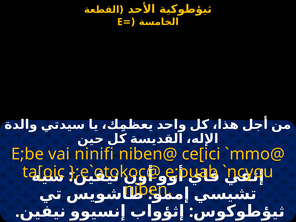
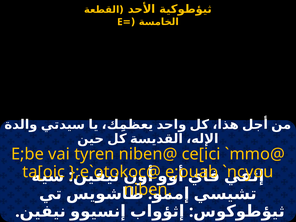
ninifi: ninifi -> tyren
